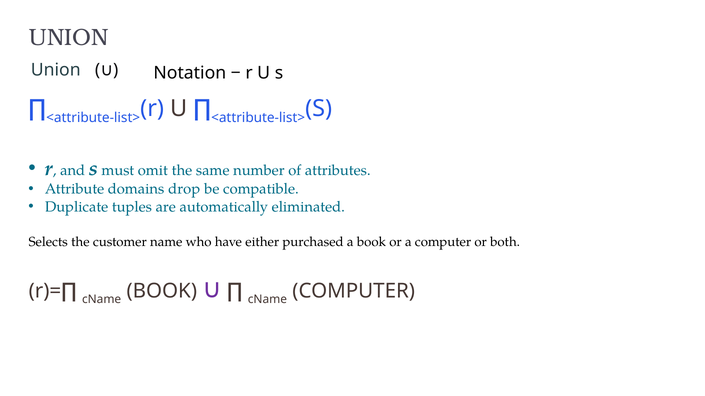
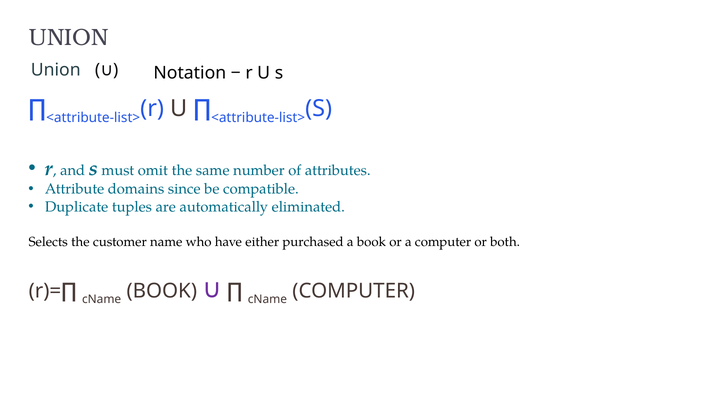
drop: drop -> since
